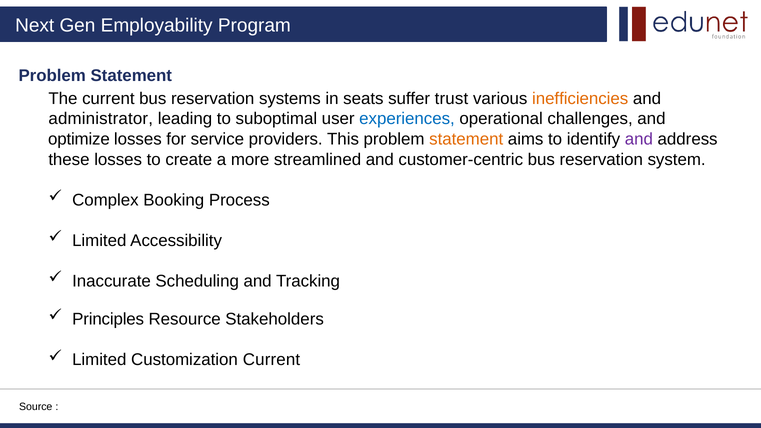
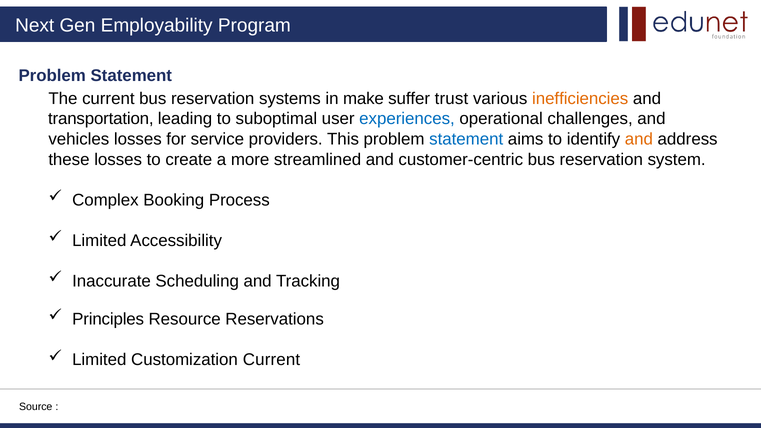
seats: seats -> make
administrator: administrator -> transportation
optimize: optimize -> vehicles
statement at (466, 139) colour: orange -> blue
and at (639, 139) colour: purple -> orange
Stakeholders: Stakeholders -> Reservations
